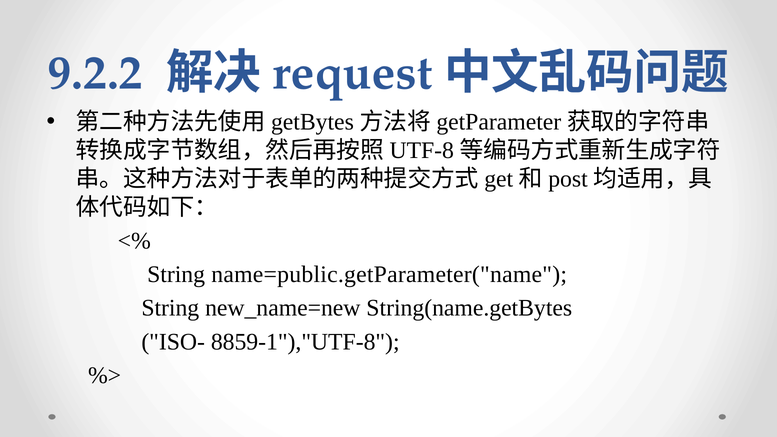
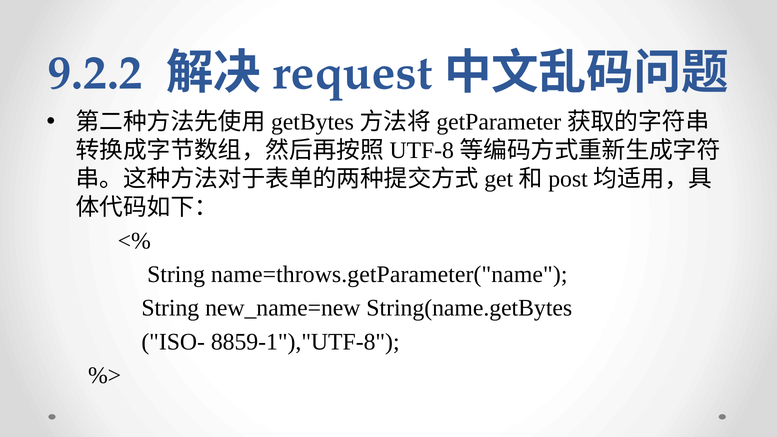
name=public.getParameter("name: name=public.getParameter("name -> name=throws.getParameter("name
